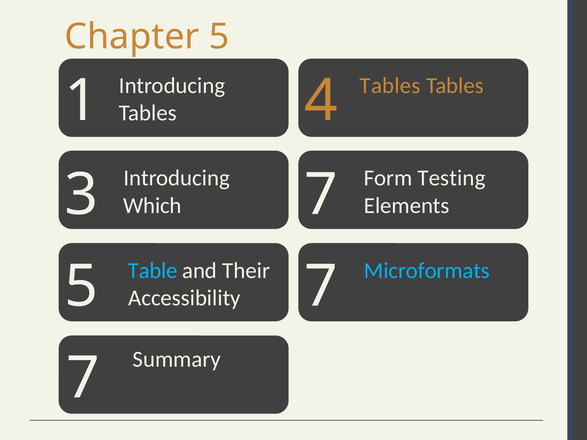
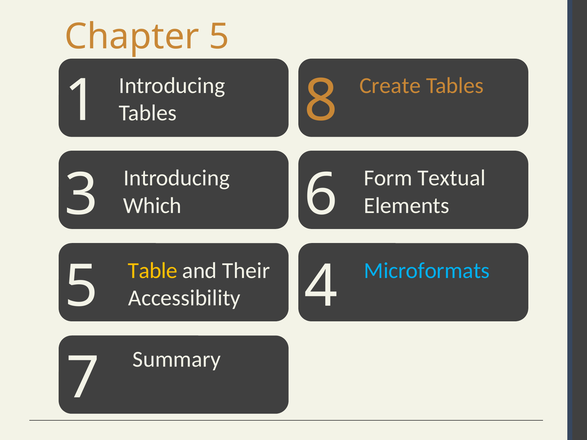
Tables at (390, 86): Tables -> Create
1 4: 4 -> 8
Testing: Testing -> Textual
3 7: 7 -> 6
Table colour: light blue -> yellow
5 7: 7 -> 4
